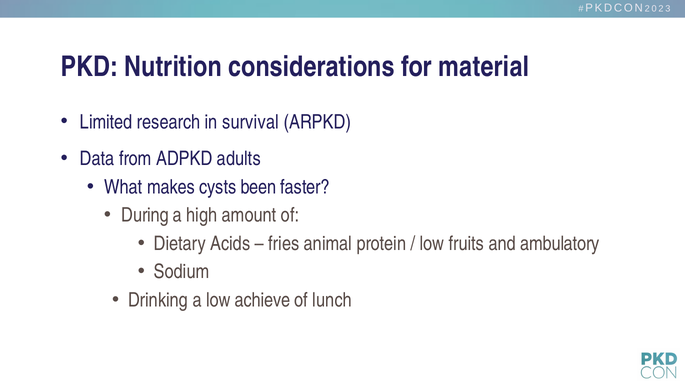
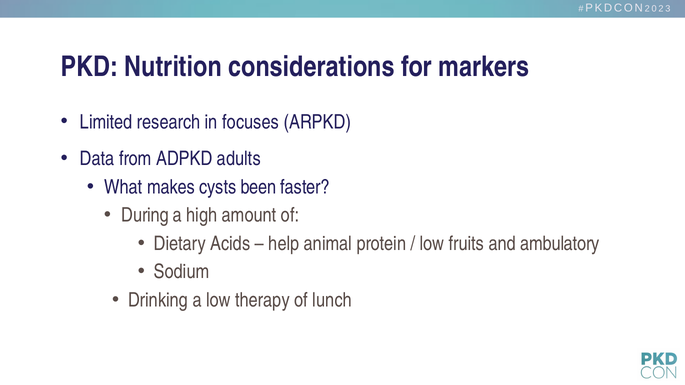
material: material -> markers
survival: survival -> focuses
fries: fries -> help
achieve: achieve -> therapy
